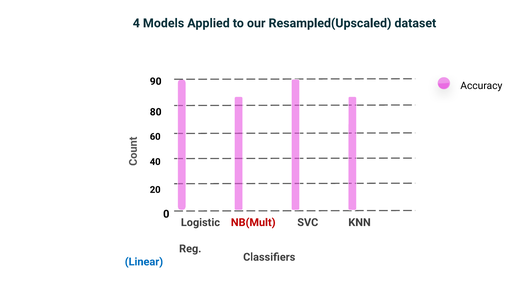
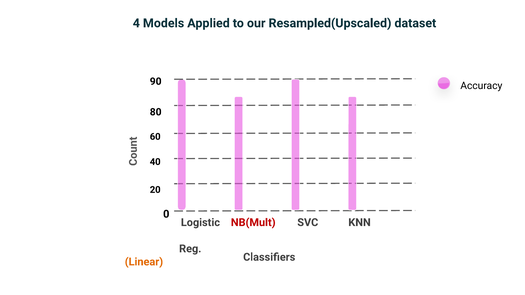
Linear colour: blue -> orange
